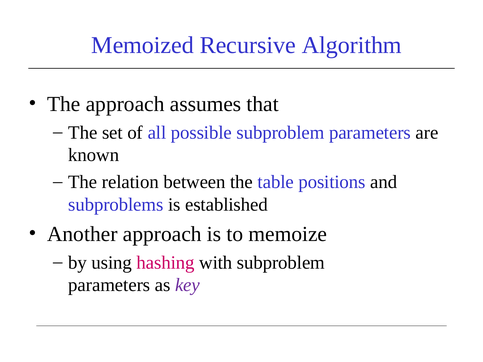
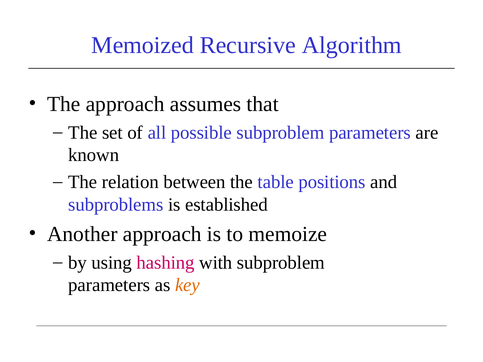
key colour: purple -> orange
